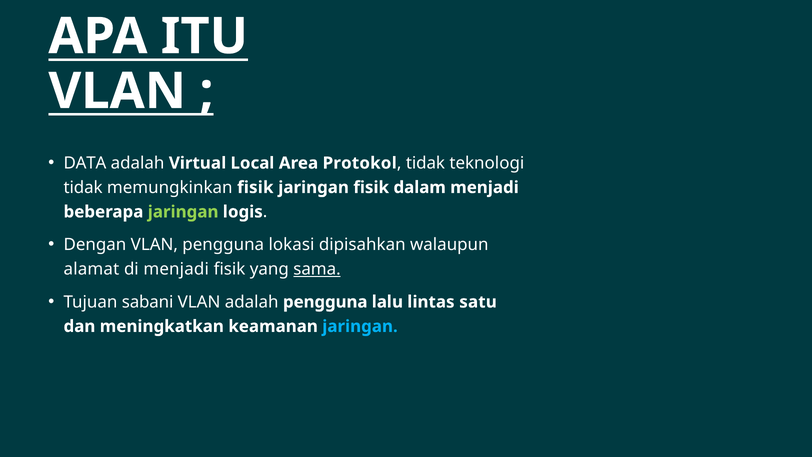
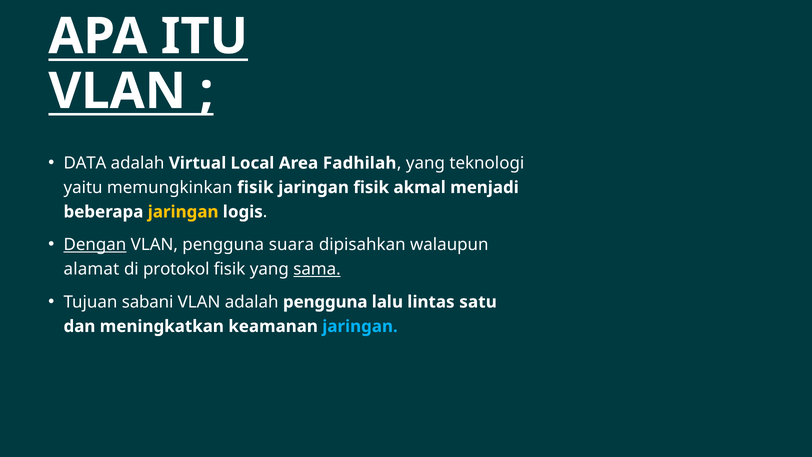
Protokol: Protokol -> Fadhilah
tidak at (425, 163): tidak -> yang
tidak at (83, 187): tidak -> yaitu
dalam: dalam -> akmal
jaringan at (183, 212) colour: light green -> yellow
Dengan underline: none -> present
lokasi: lokasi -> suara
di menjadi: menjadi -> protokol
